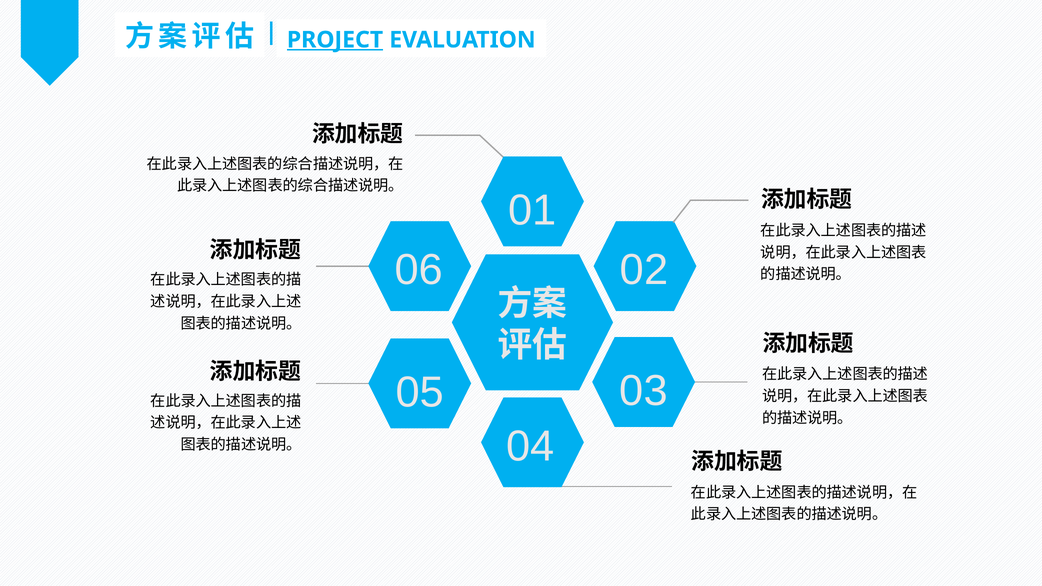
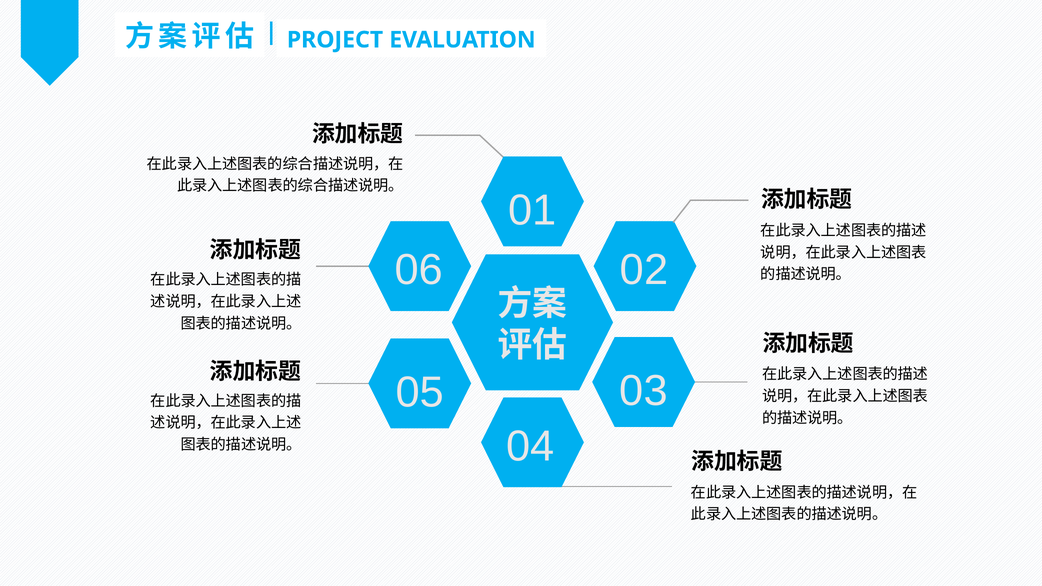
PROJECT underline: present -> none
